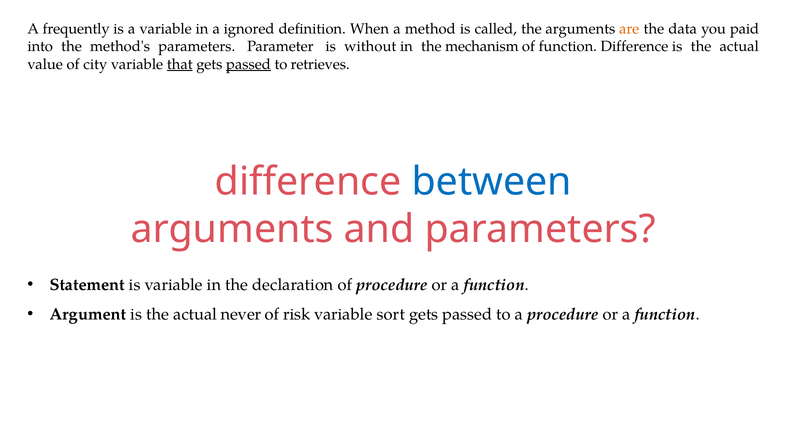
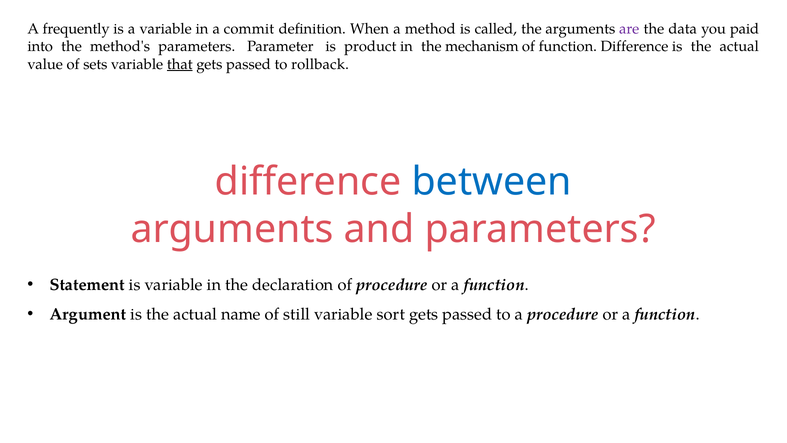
ignored: ignored -> commit
are colour: orange -> purple
without: without -> product
city: city -> sets
passed at (248, 64) underline: present -> none
retrieves: retrieves -> rollback
never: never -> name
risk: risk -> still
